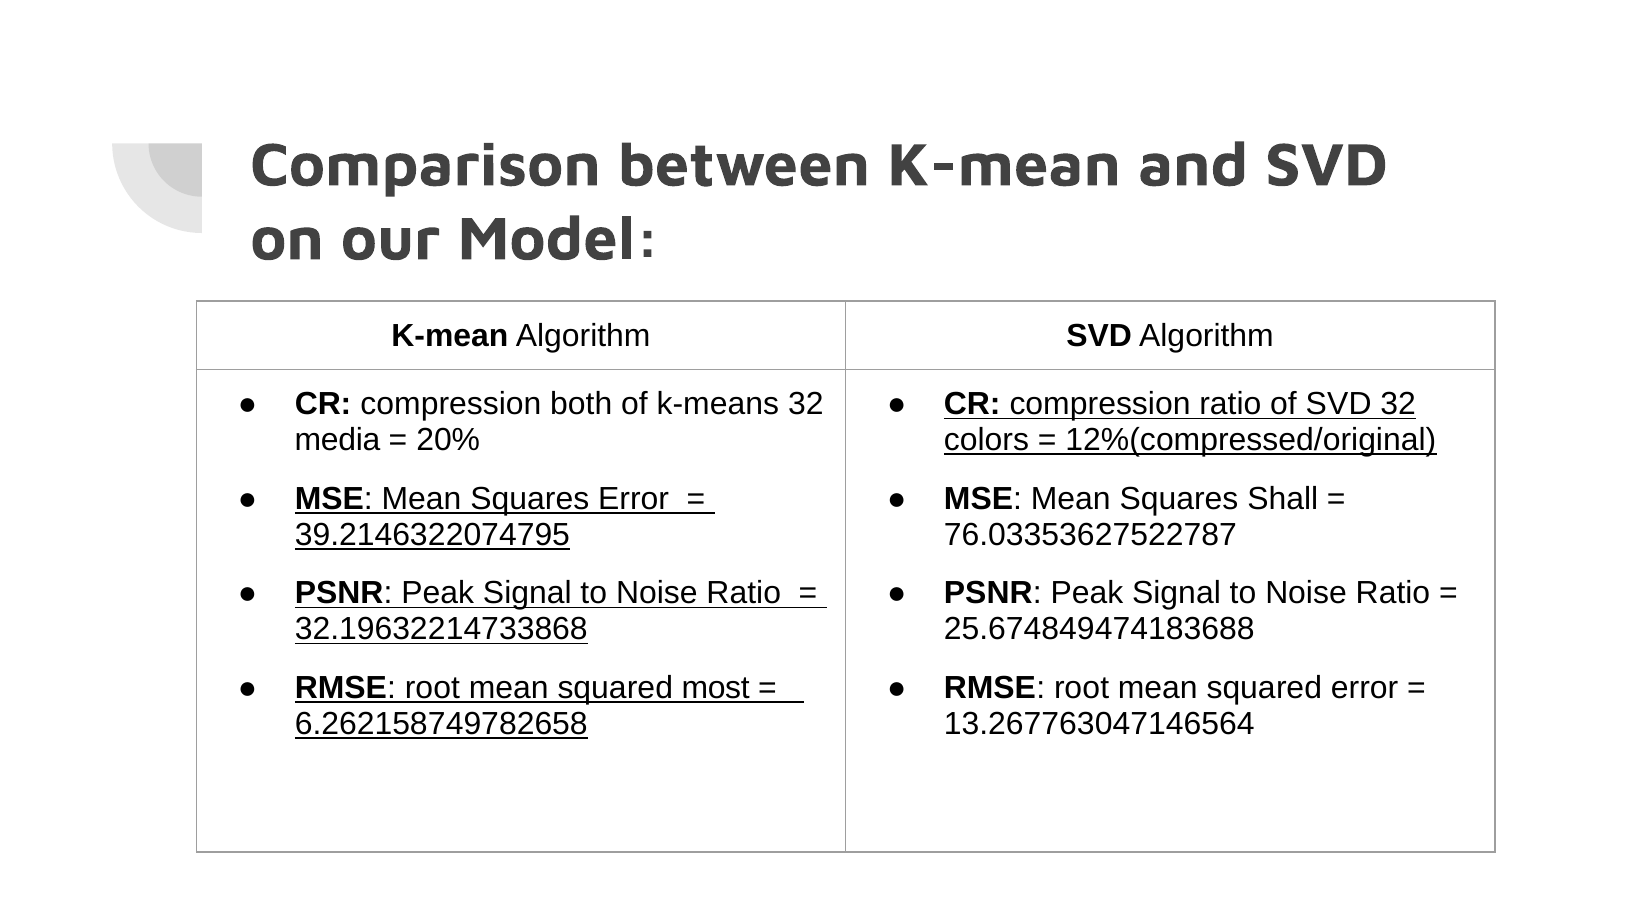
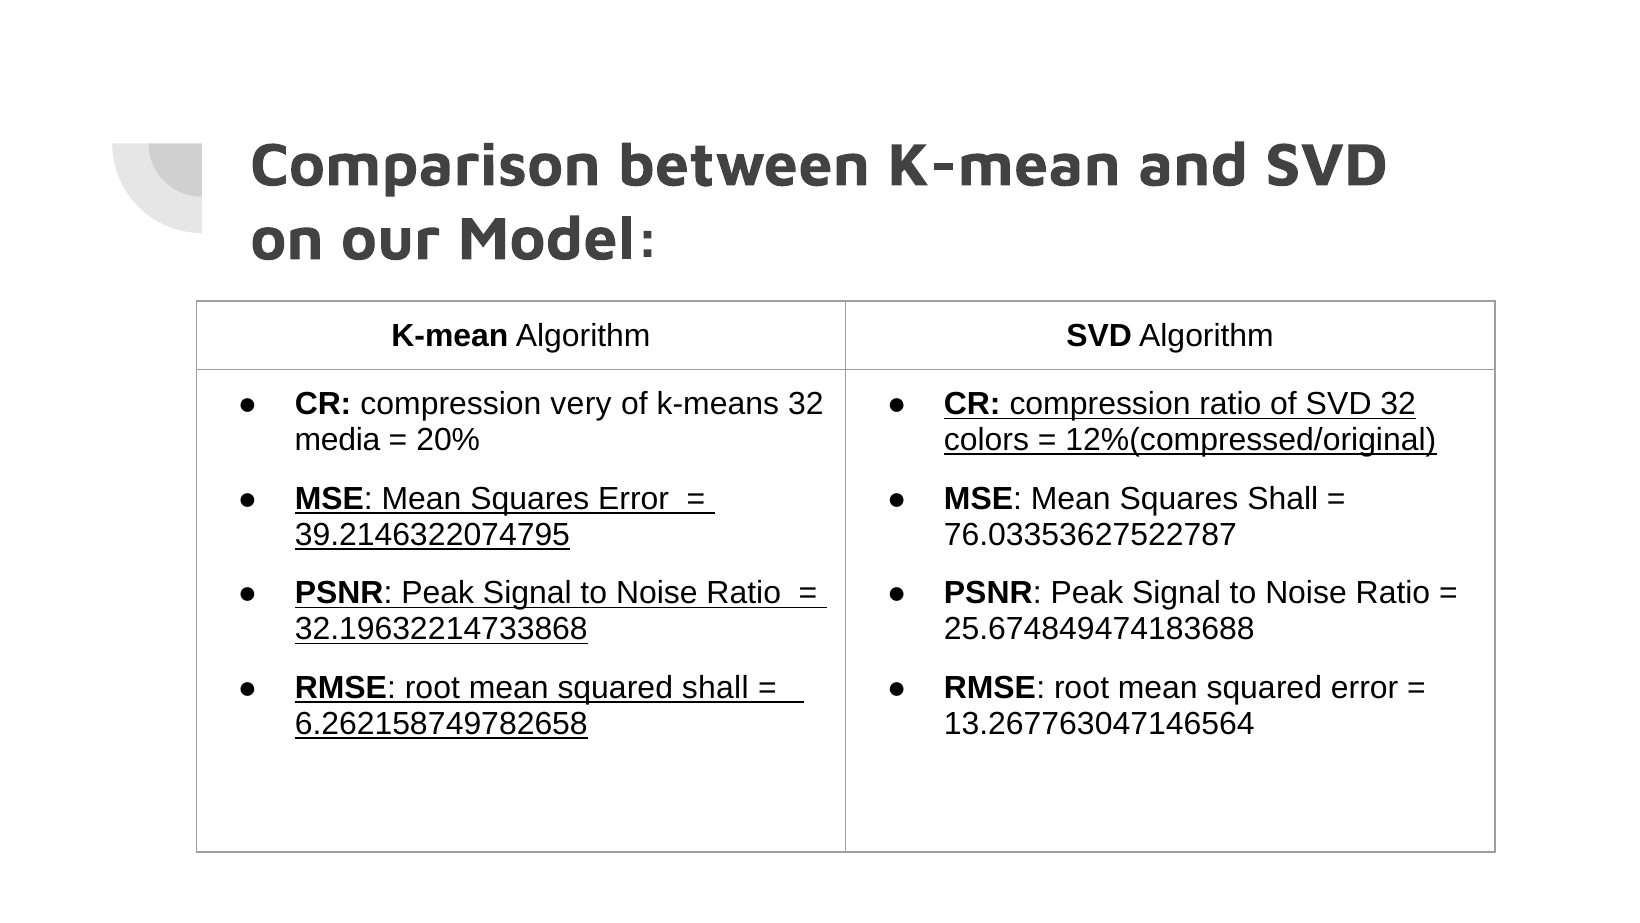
both: both -> very
squared most: most -> shall
